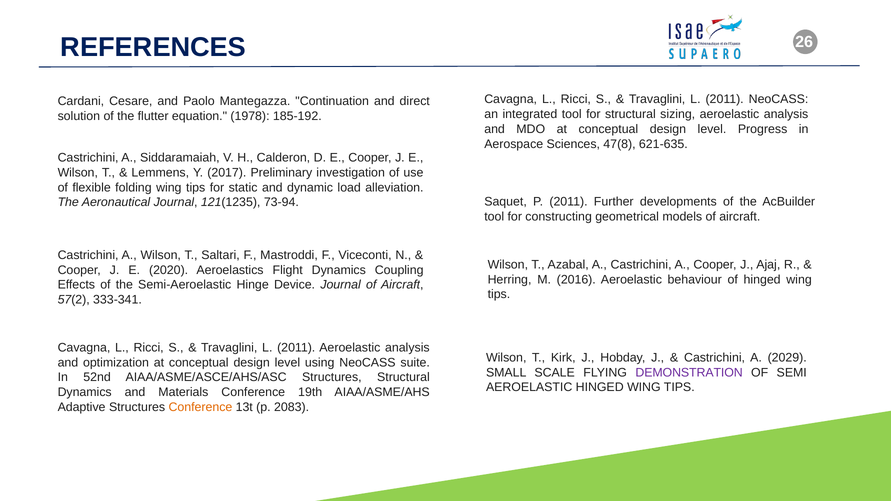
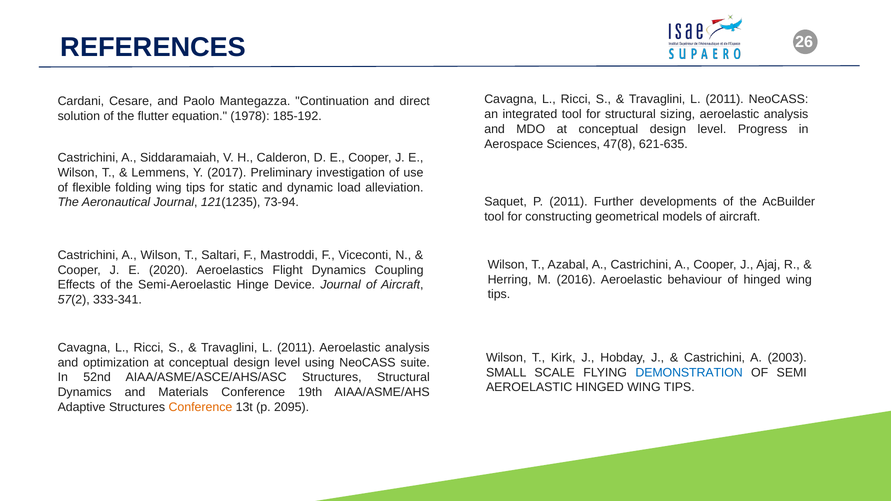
2029: 2029 -> 2003
DEMONSTRATION colour: purple -> blue
2083: 2083 -> 2095
